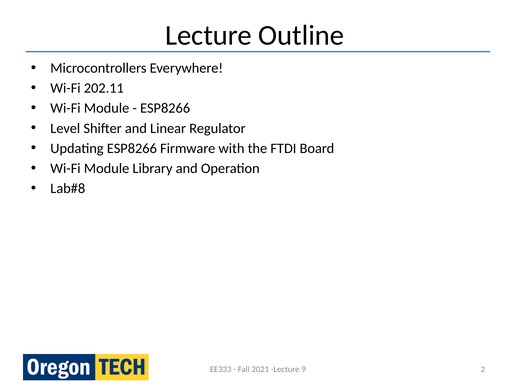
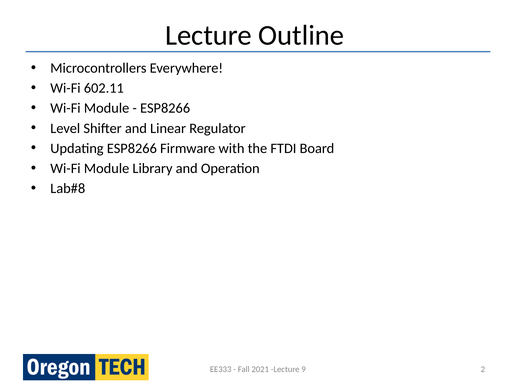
202.11: 202.11 -> 602.11
